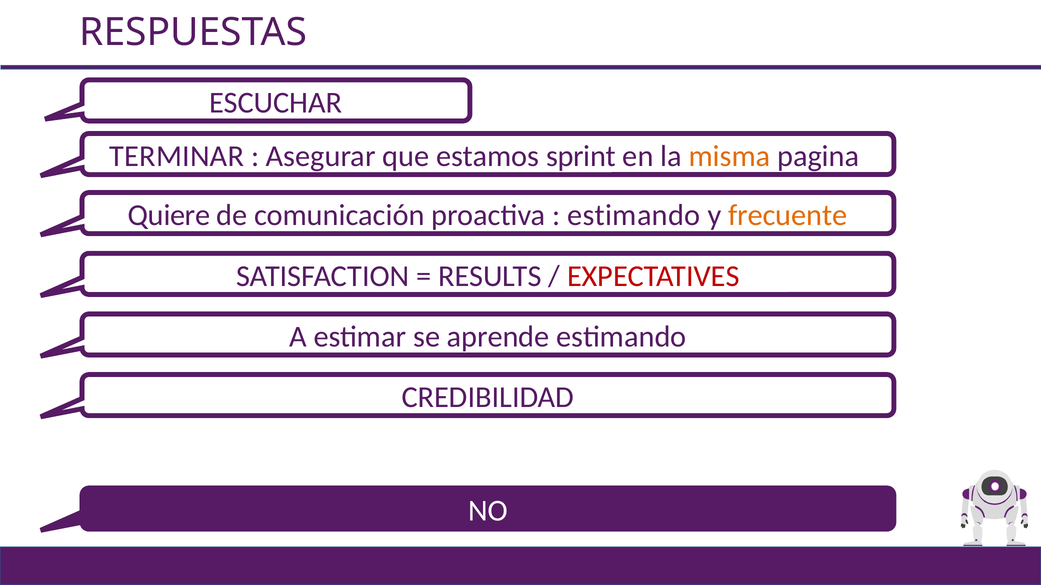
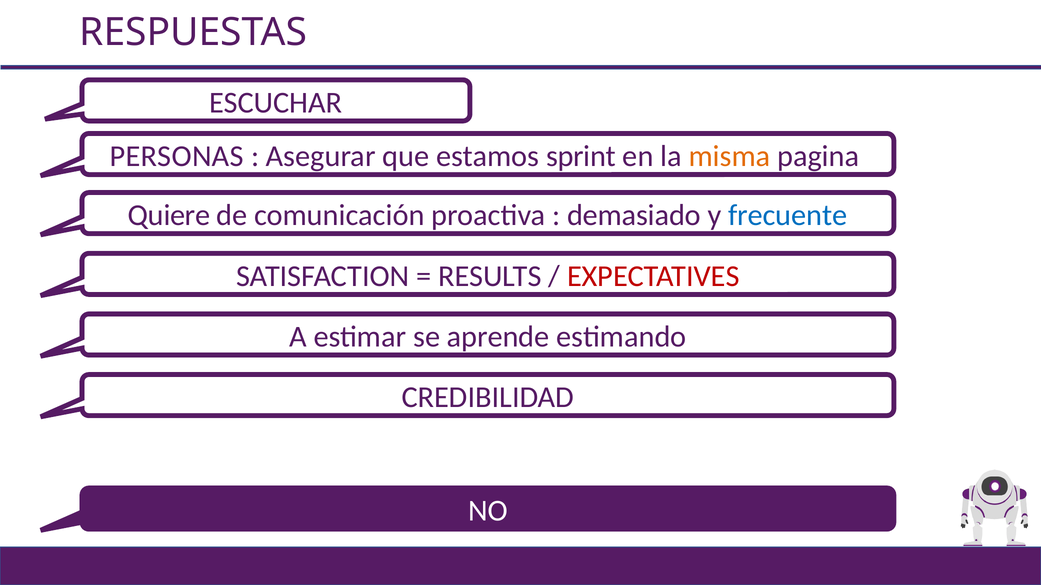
TERMINAR: TERMINAR -> PERSONAS
estimando at (634, 215): estimando -> demasiado
frecuente colour: orange -> blue
